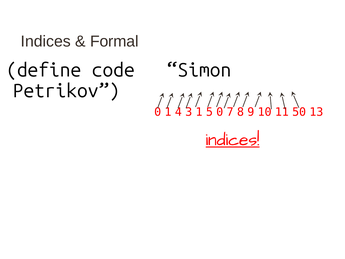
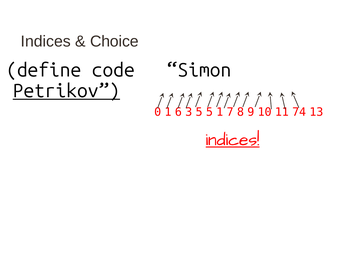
Formal: Formal -> Choice
Petrikov underline: none -> present
4: 4 -> 6
3 1: 1 -> 5
5 0: 0 -> 1
50: 50 -> 74
